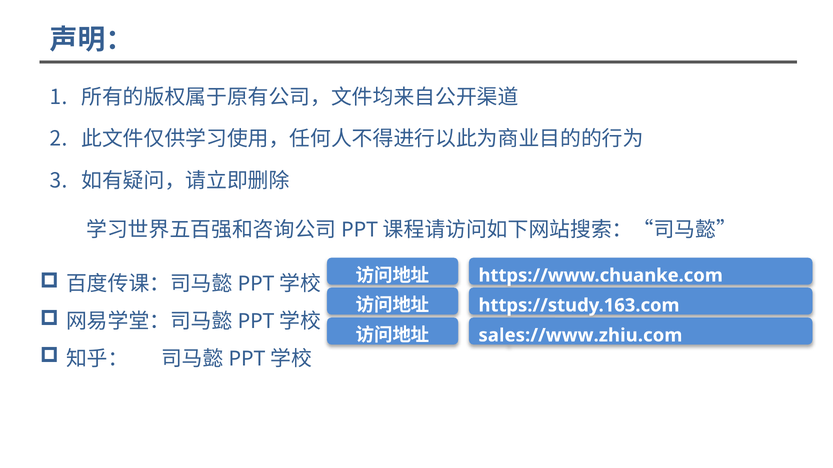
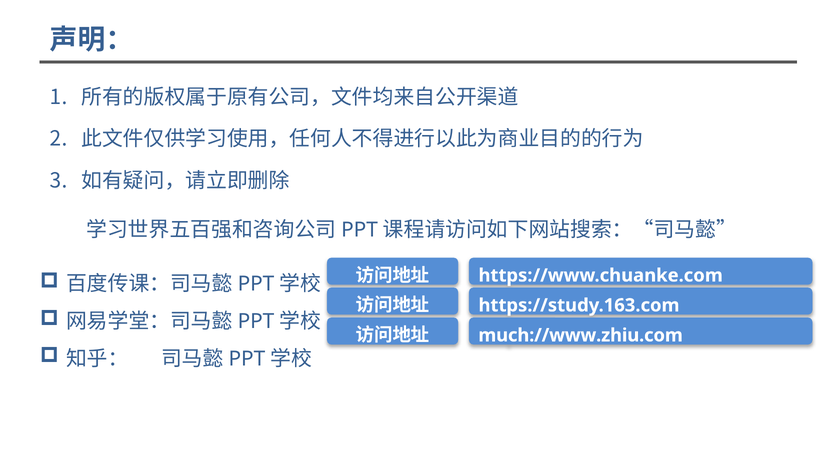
sales://www.zhiu.com: sales://www.zhiu.com -> much://www.zhiu.com
